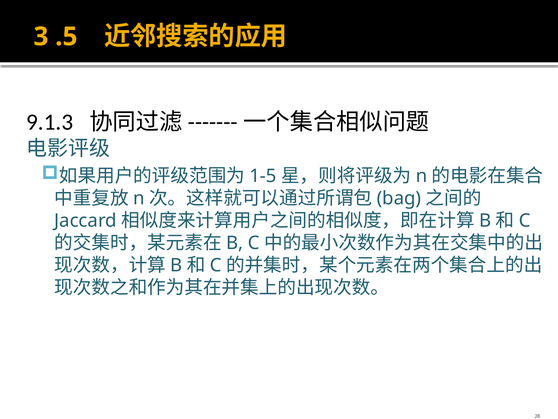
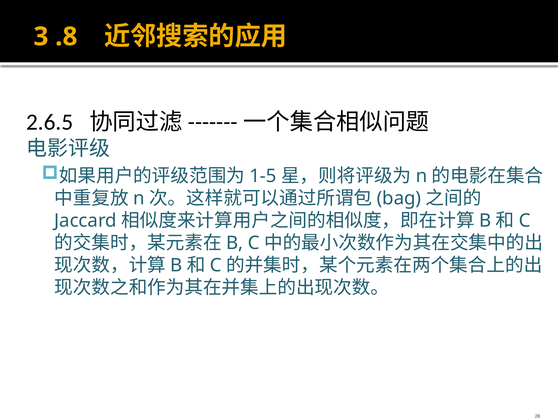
.5: .5 -> .8
9.1.3: 9.1.3 -> 2.6.5
